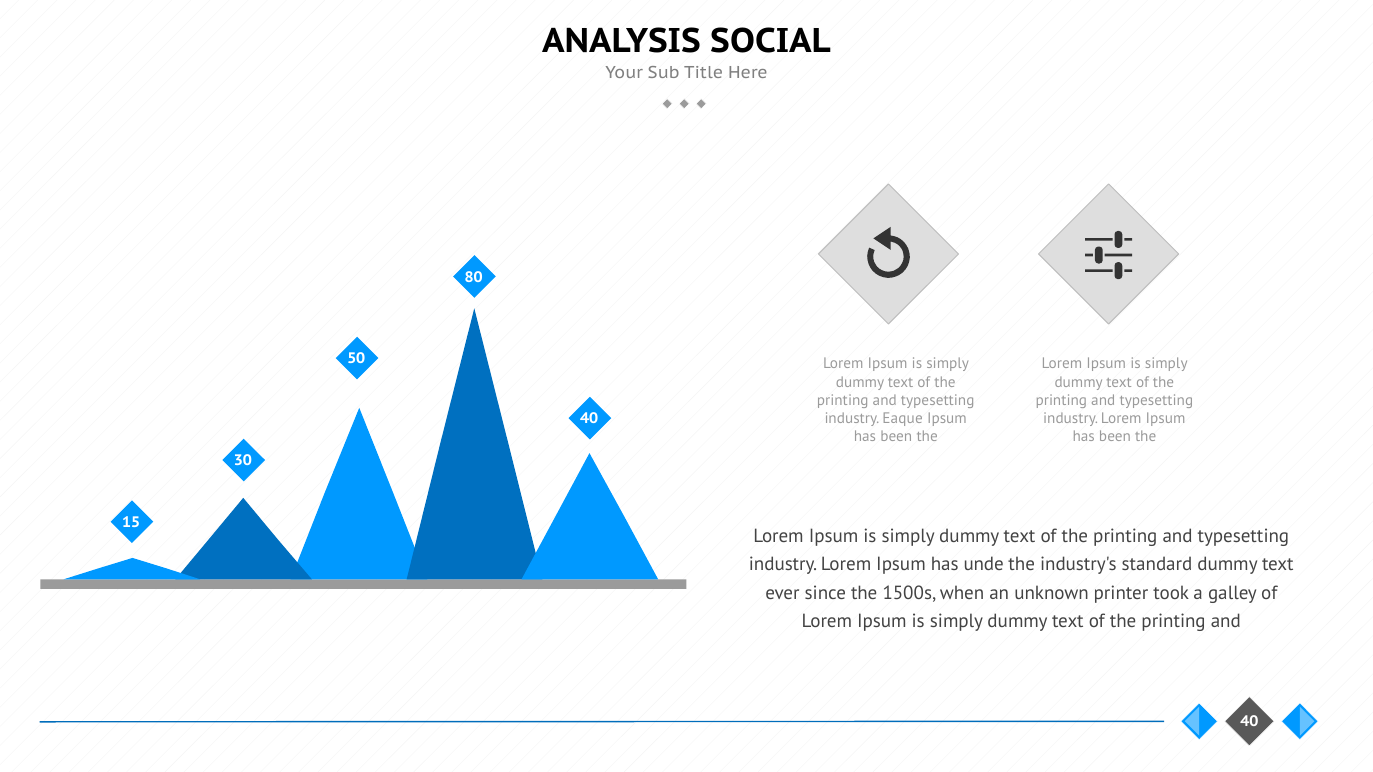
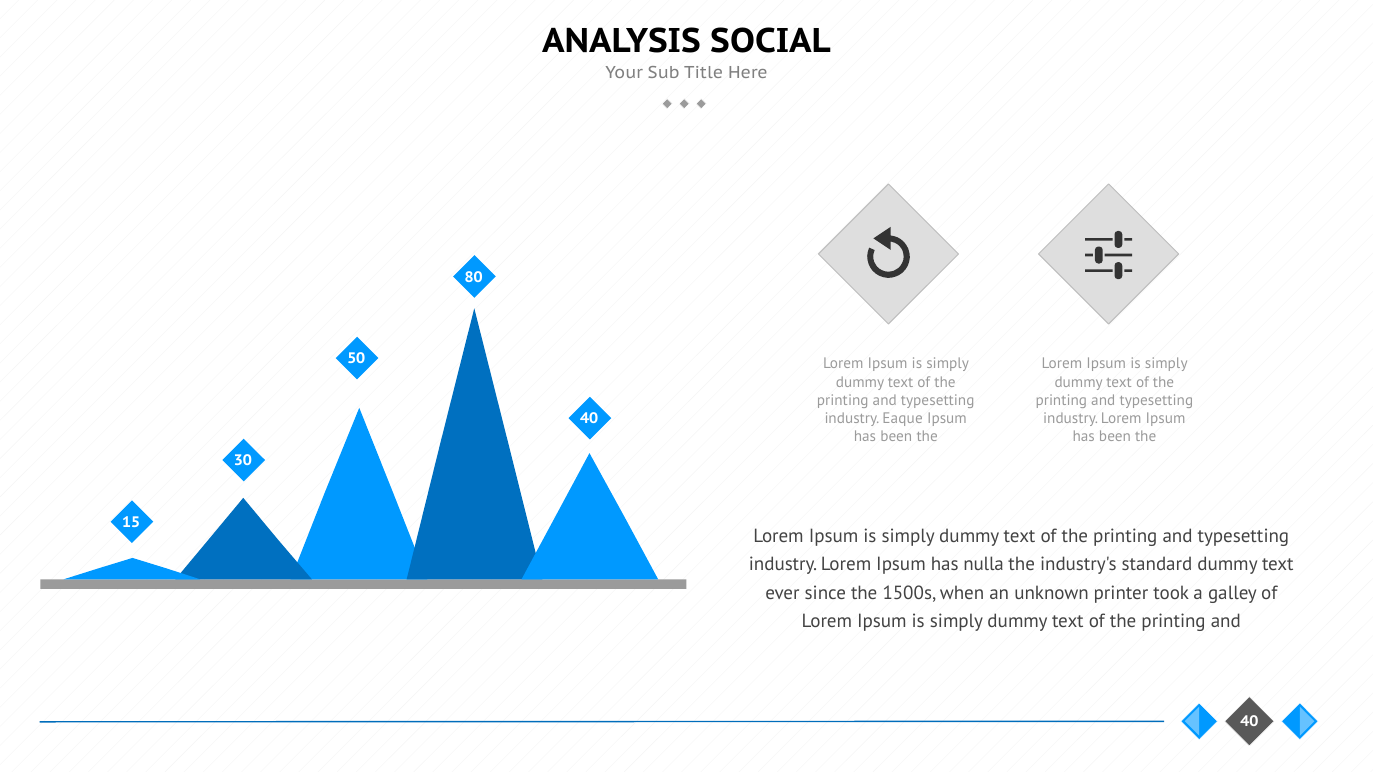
unde: unde -> nulla
